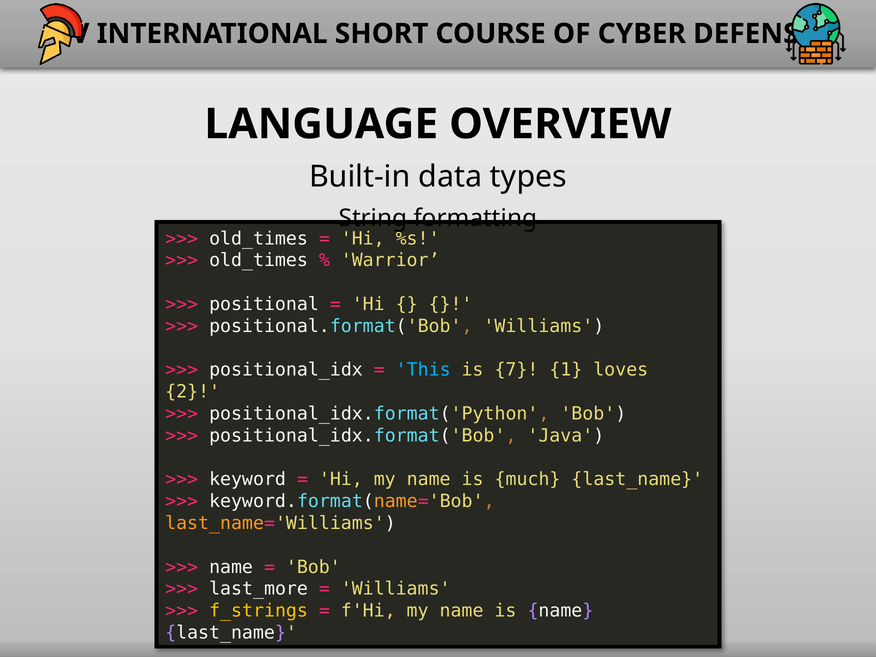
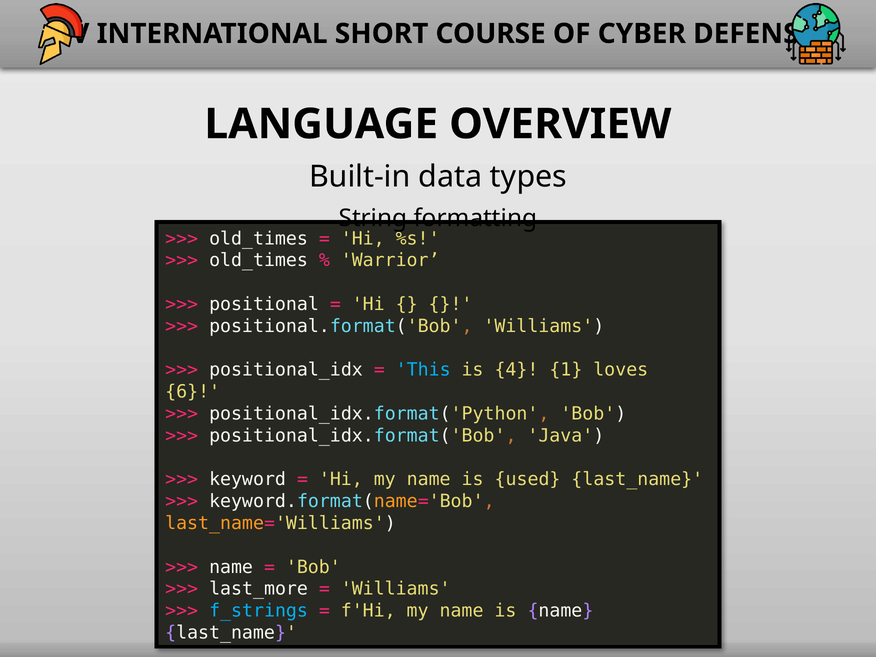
7: 7 -> 4
2: 2 -> 6
much: much -> used
f_strings colour: yellow -> light blue
